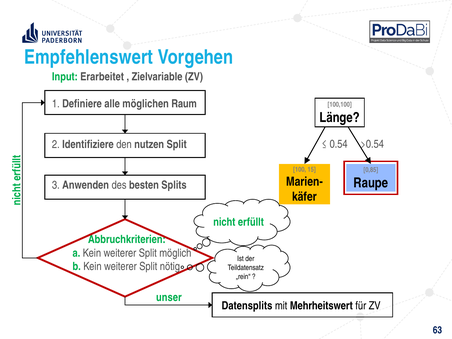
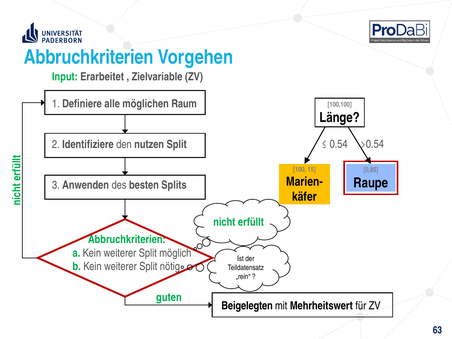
Empfehlenswert at (89, 57): Empfehlenswert -> Abbruchkriterien
unser: unser -> guten
Datensplits: Datensplits -> Beigelegten
